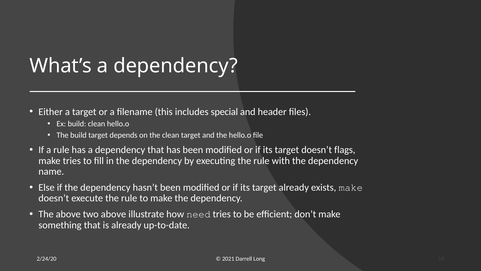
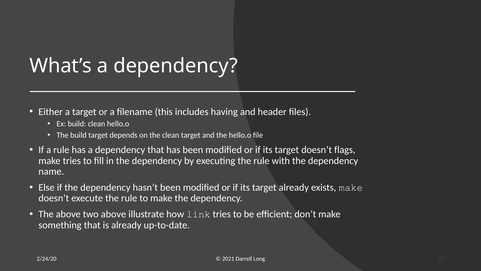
special: special -> having
need: need -> link
